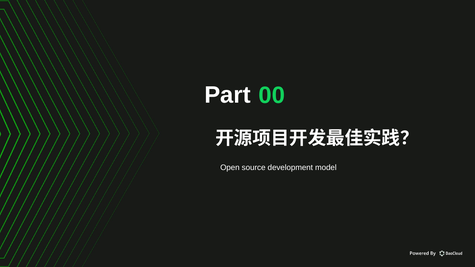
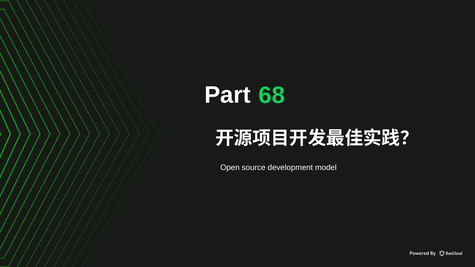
00: 00 -> 68
